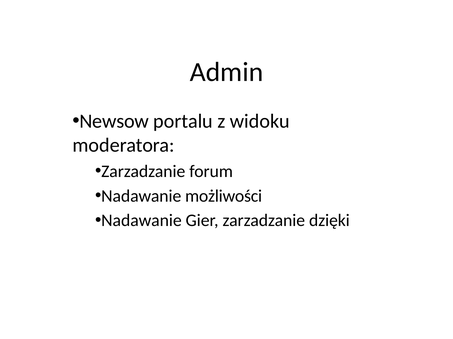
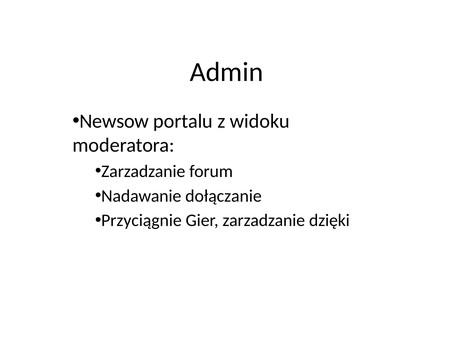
możliwości: możliwości -> dołączanie
Nadawanie at (141, 221): Nadawanie -> Przyciągnie
